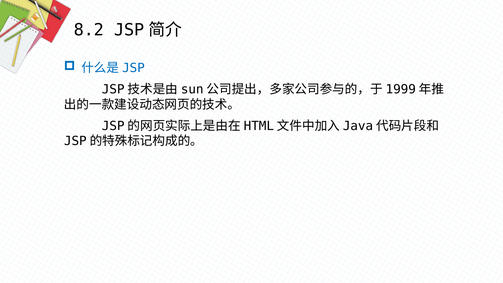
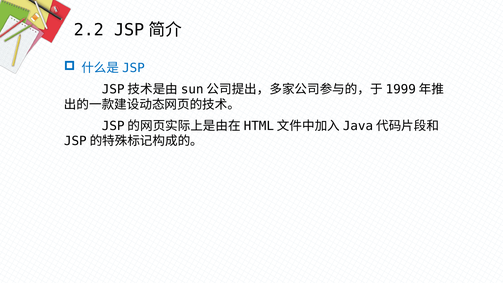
8.2: 8.2 -> 2.2
